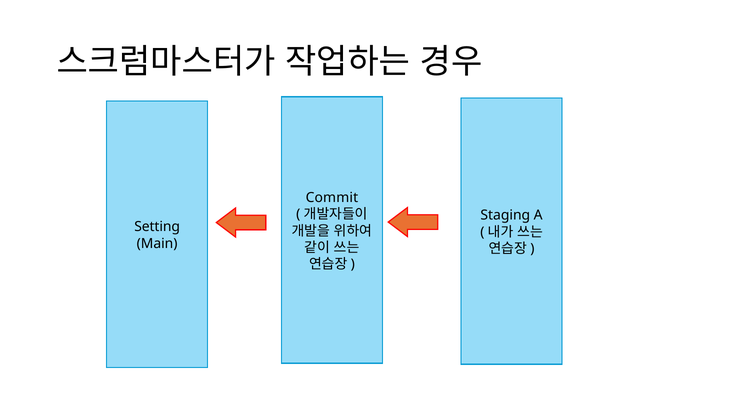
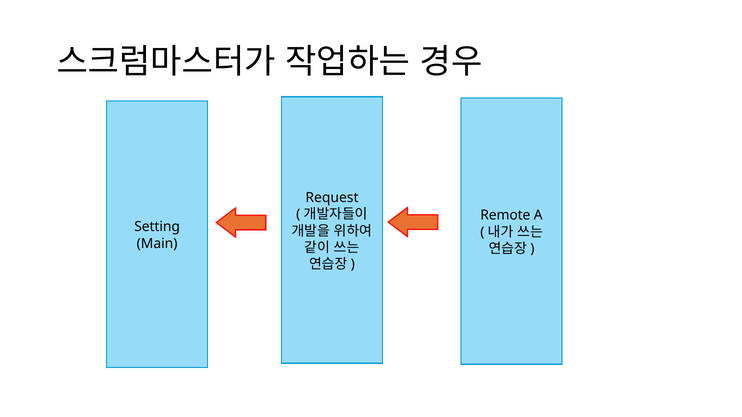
Commit: Commit -> Request
Staging: Staging -> Remote
